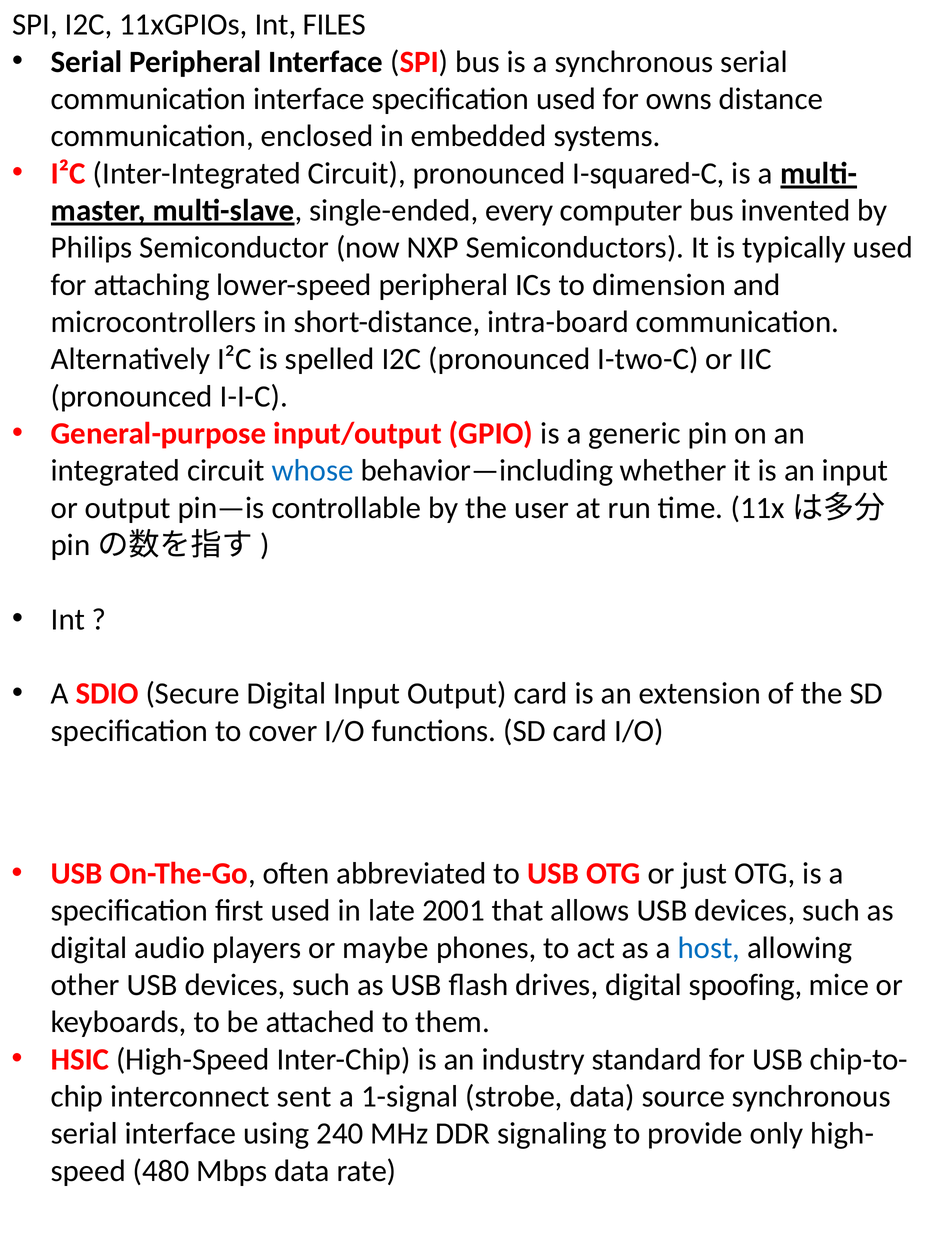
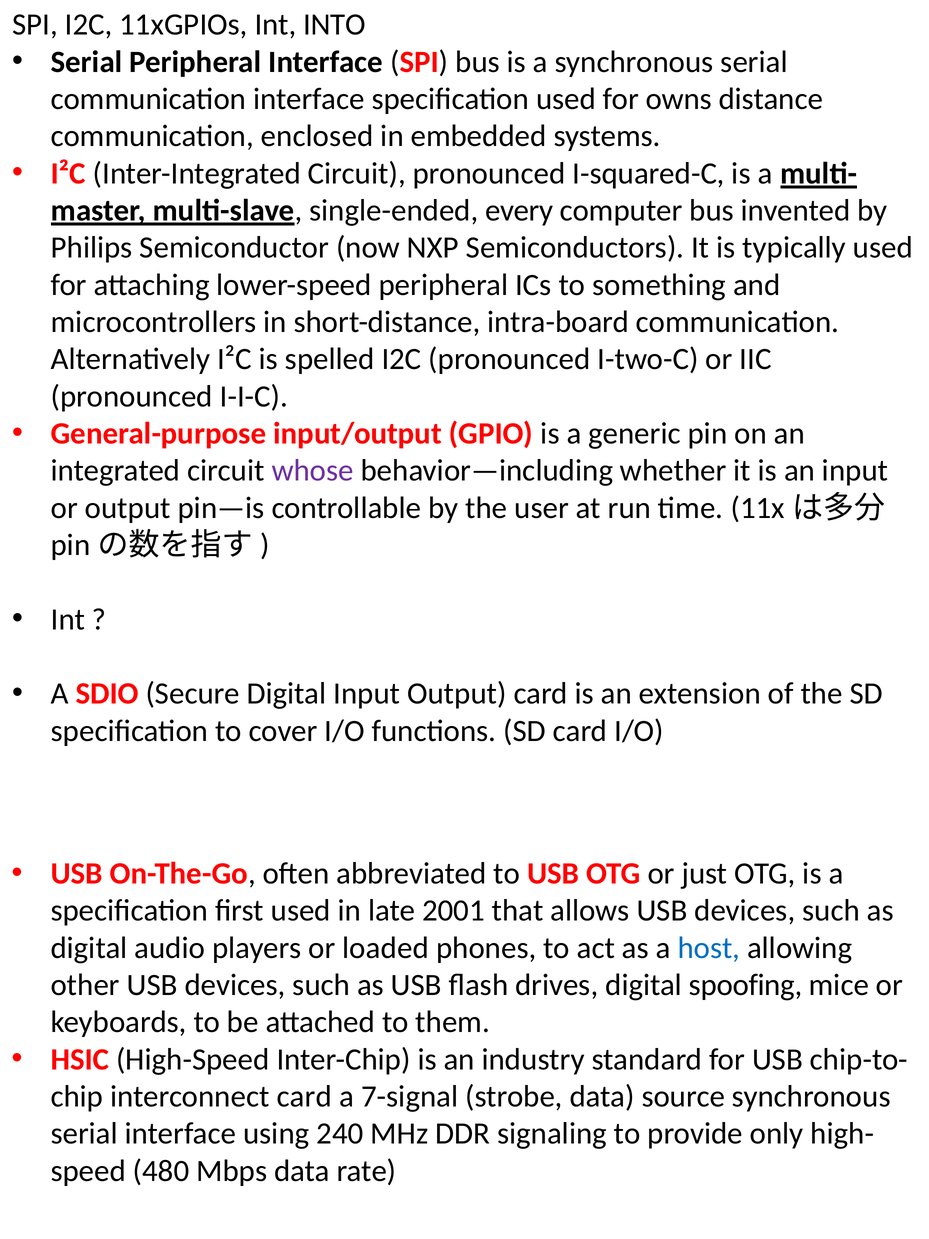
FILES: FILES -> INTO
dimension: dimension -> something
whose colour: blue -> purple
maybe: maybe -> loaded
interconnect sent: sent -> card
1-signal: 1-signal -> 7-signal
